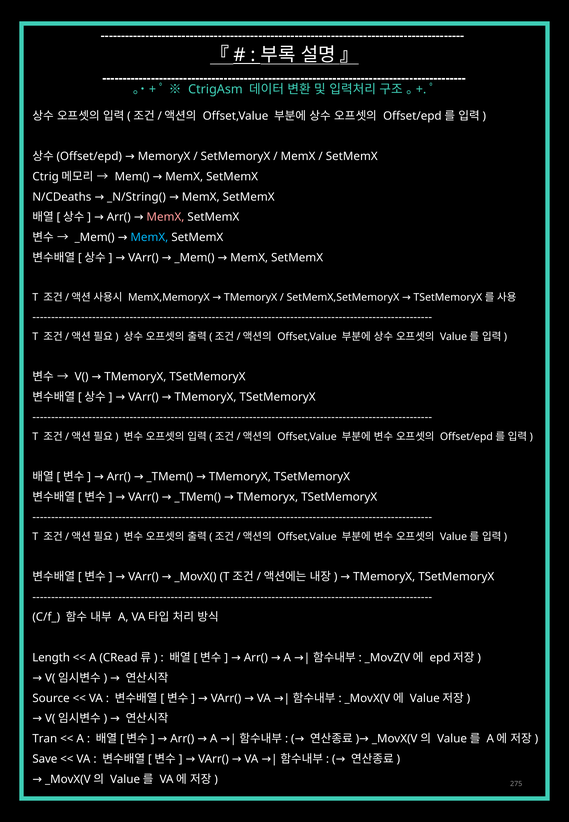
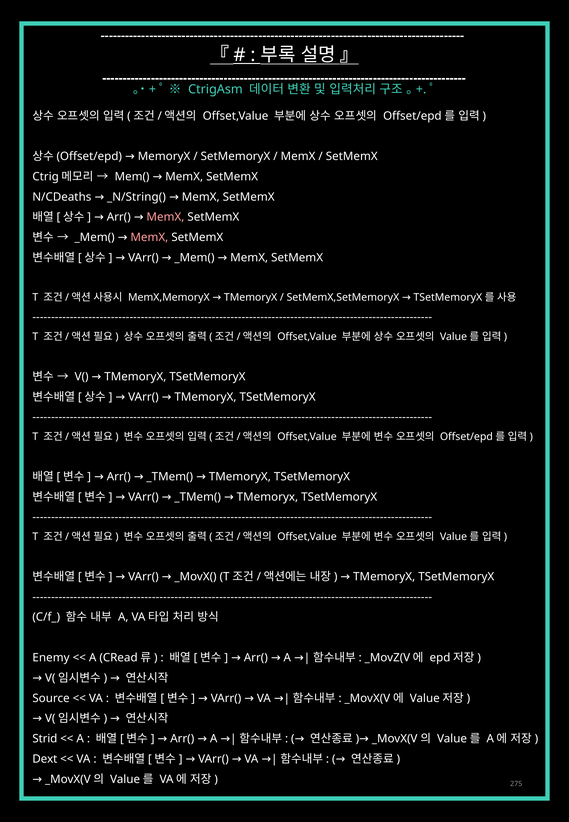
MemX at (149, 237) colour: light blue -> pink
Length: Length -> Enemy
Tran: Tran -> Strid
Save: Save -> Dext
